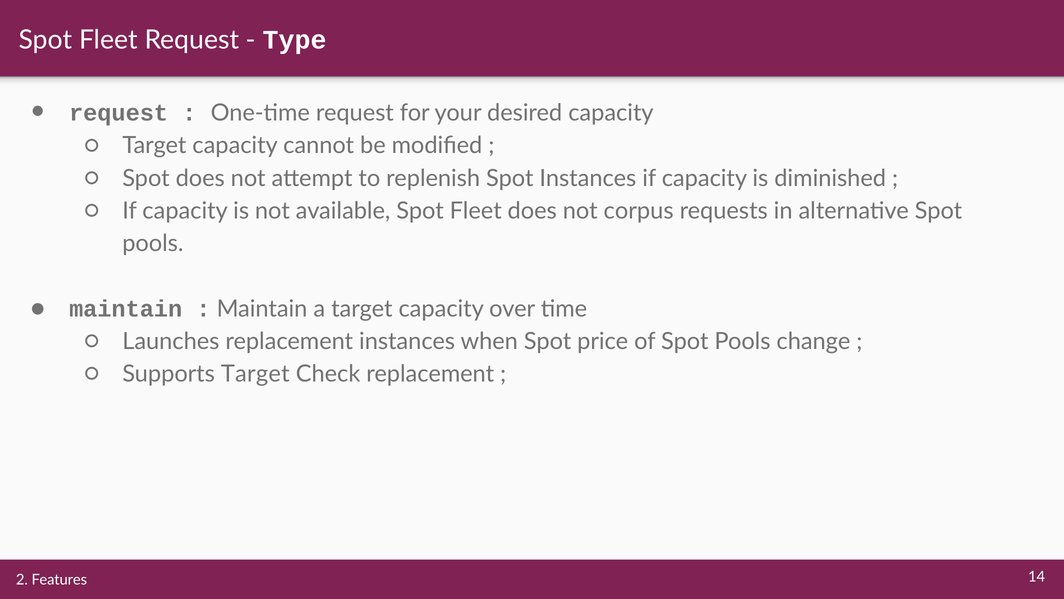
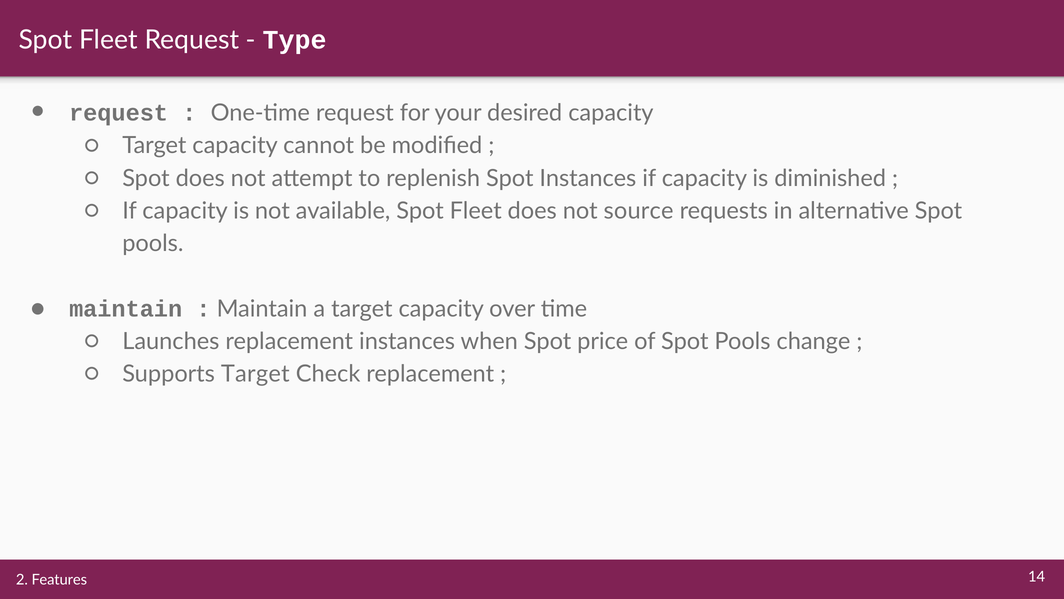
corpus: corpus -> source
